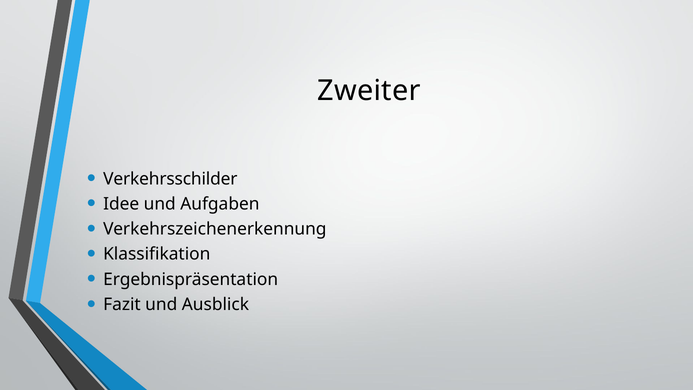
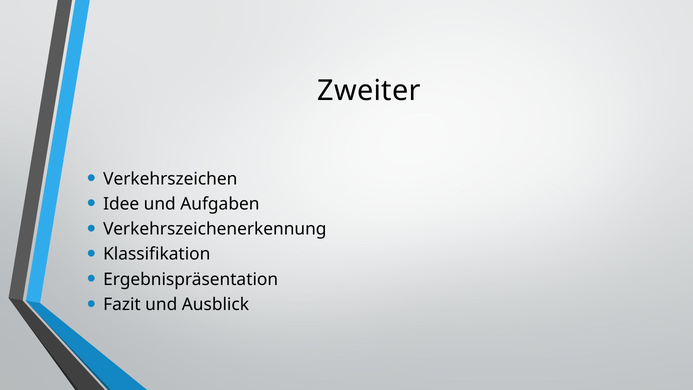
Verkehrsschilder: Verkehrsschilder -> Verkehrszeichen
